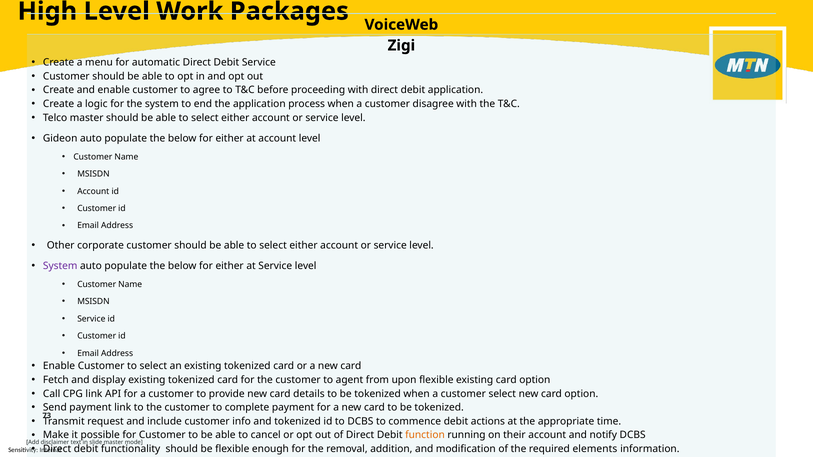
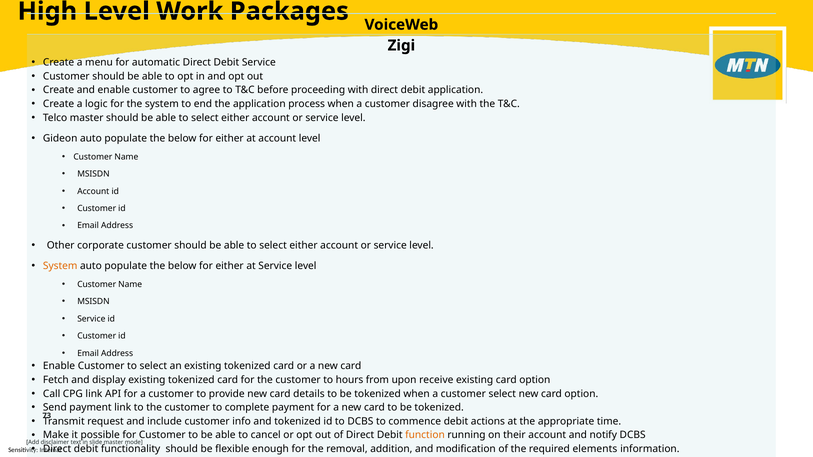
System at (60, 266) colour: purple -> orange
agent: agent -> hours
upon flexible: flexible -> receive
